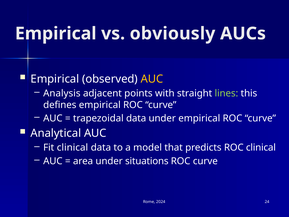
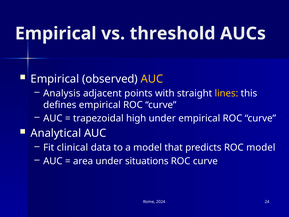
obviously: obviously -> threshold
lines colour: light green -> yellow
trapezoidal data: data -> high
ROC clinical: clinical -> model
